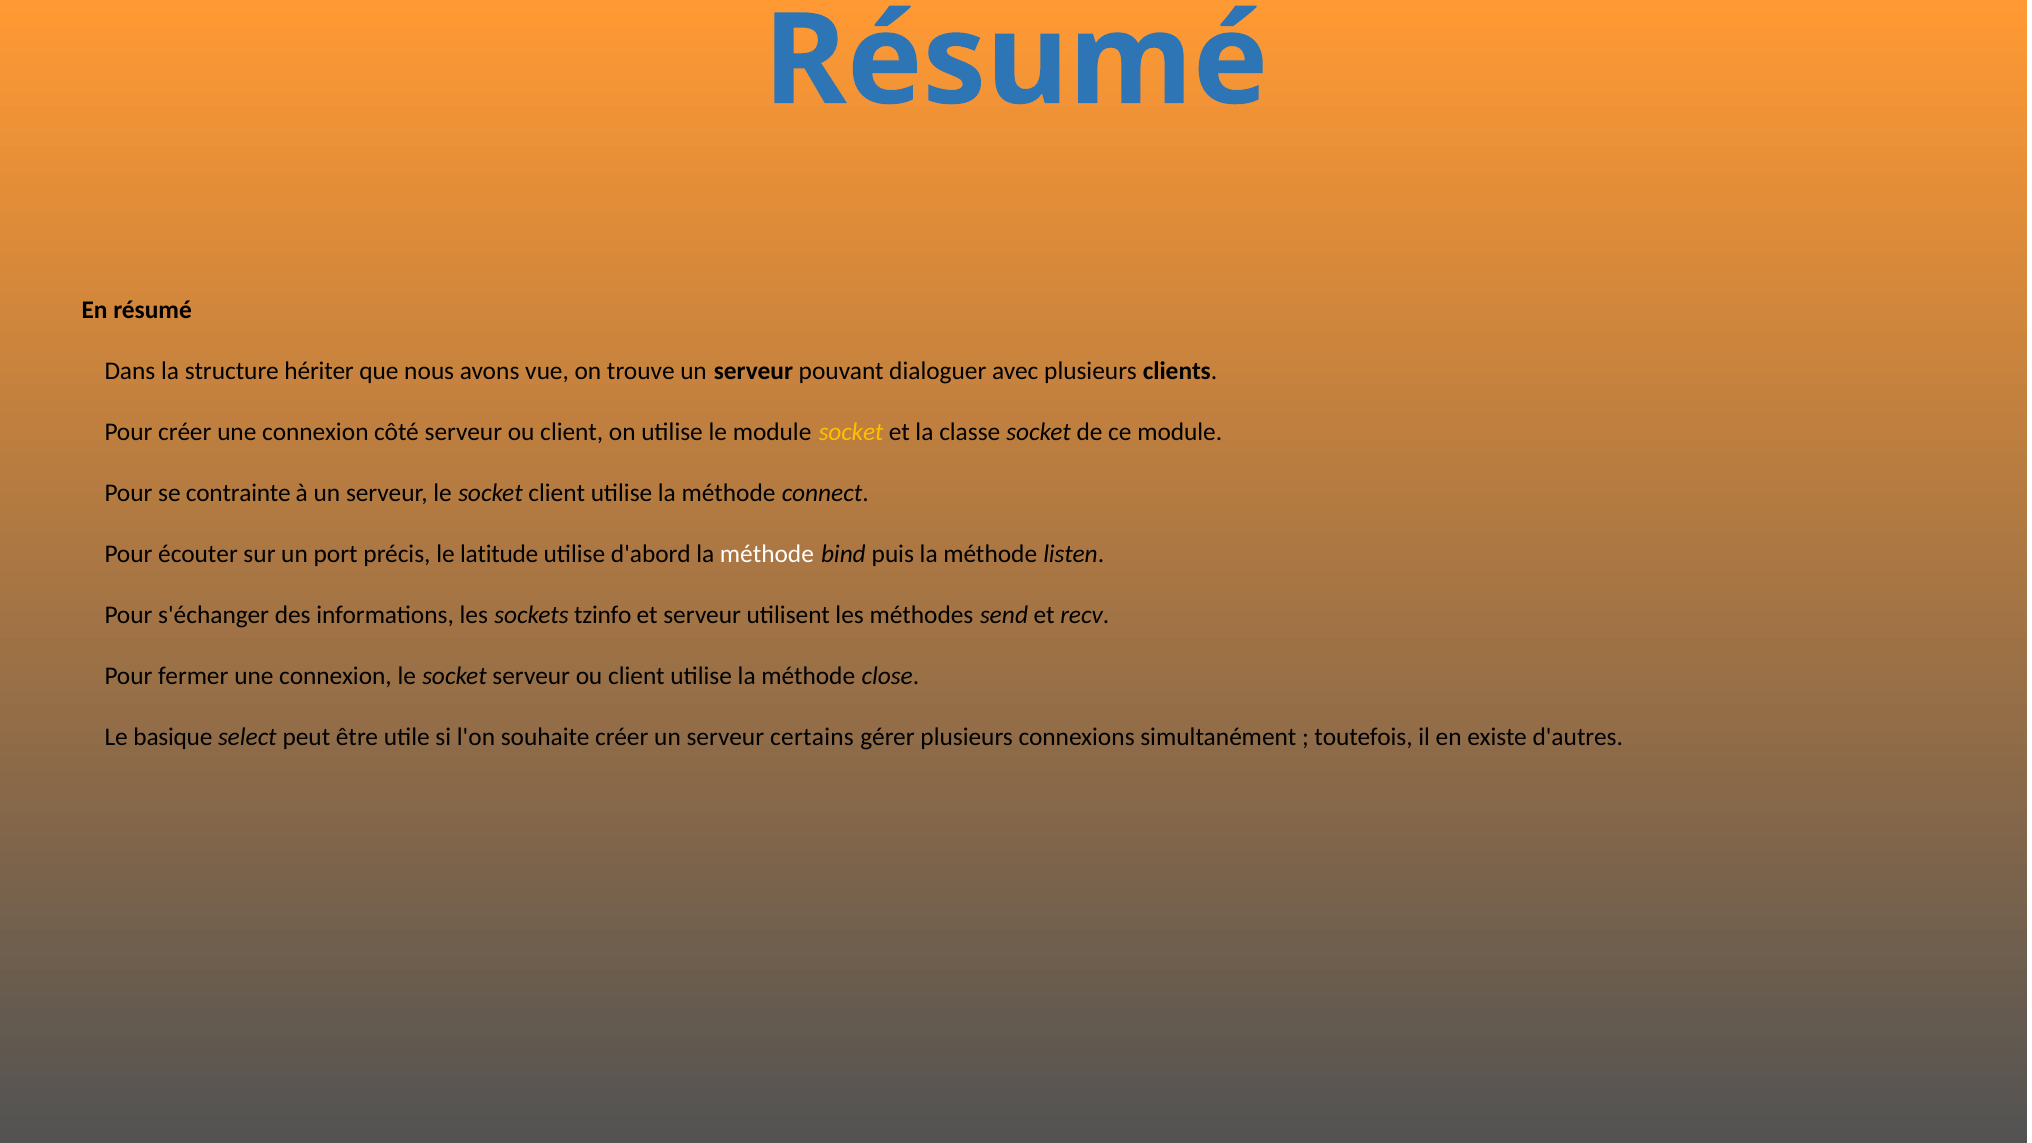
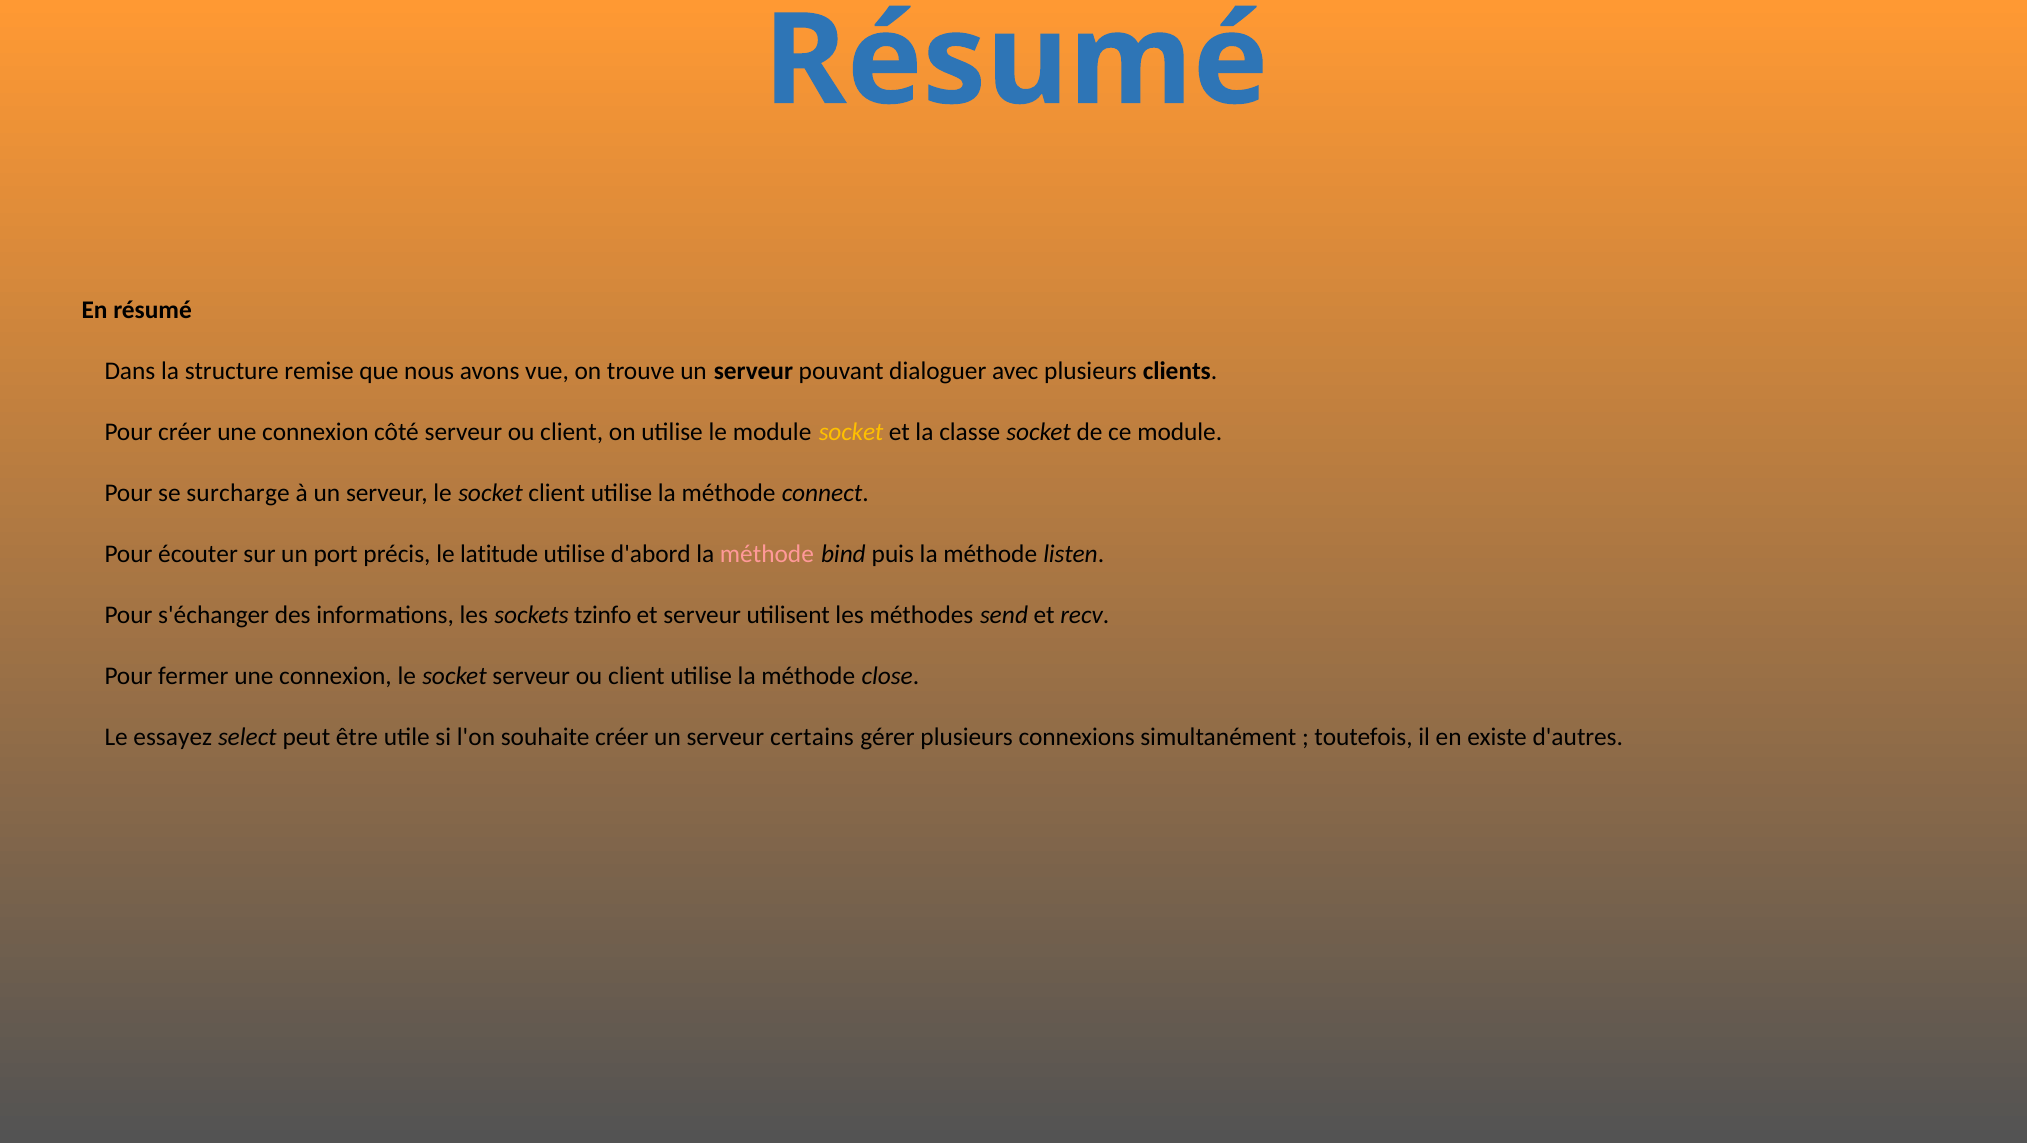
hériter: hériter -> remise
contrainte: contrainte -> surcharge
méthode at (767, 554) colour: white -> pink
basique: basique -> essayez
